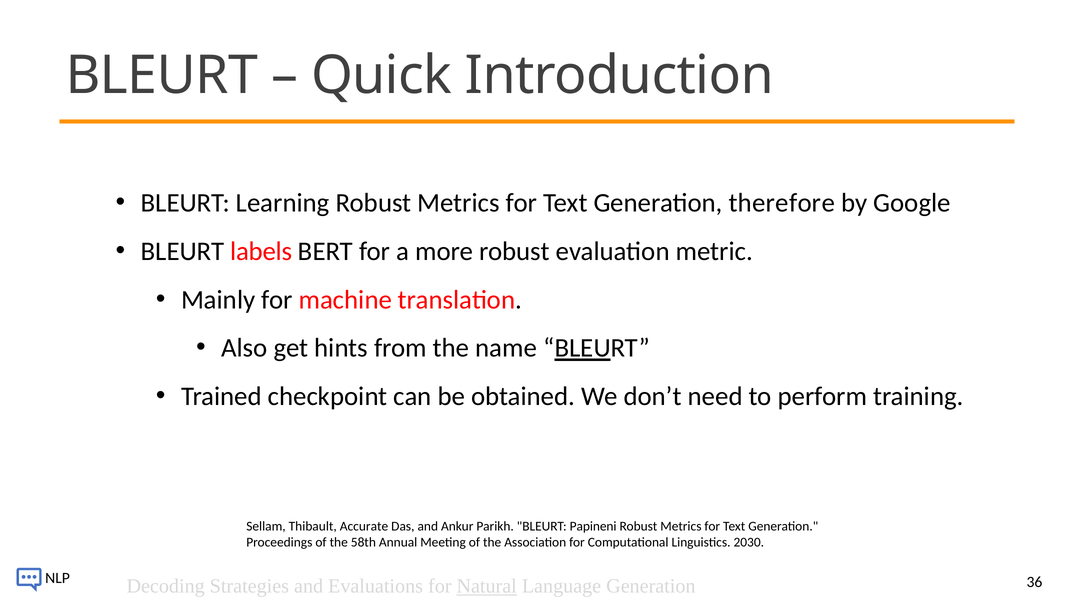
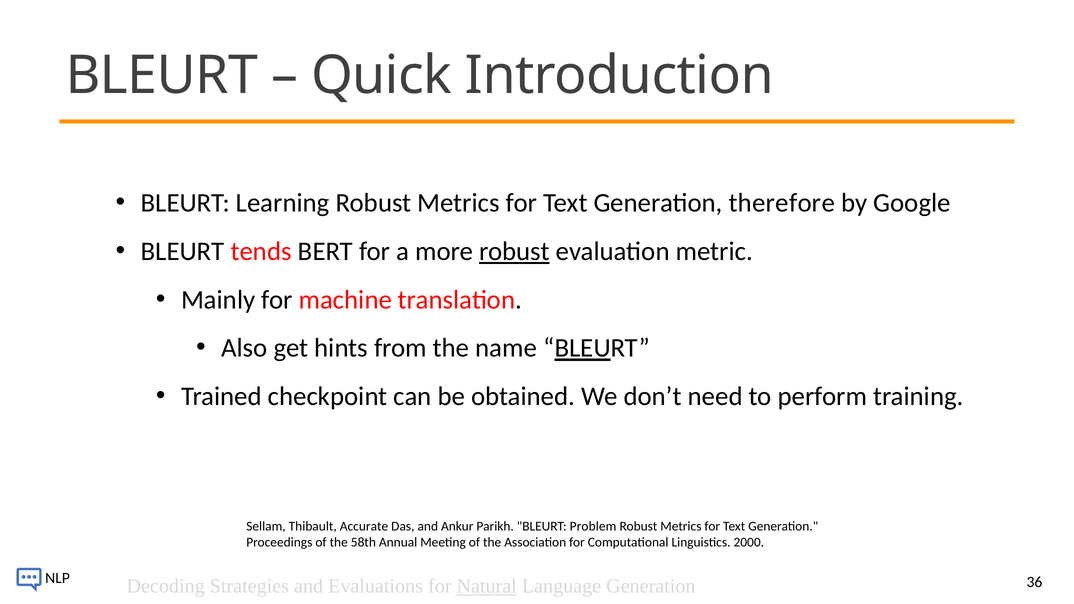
labels: labels -> tends
robust at (515, 251) underline: none -> present
Papineni: Papineni -> Problem
2030: 2030 -> 2000
